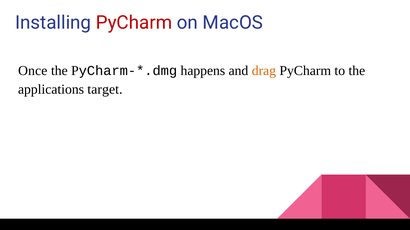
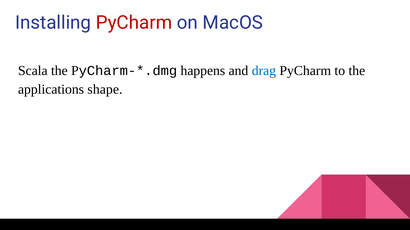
Once: Once -> Scala
drag colour: orange -> blue
target: target -> shape
